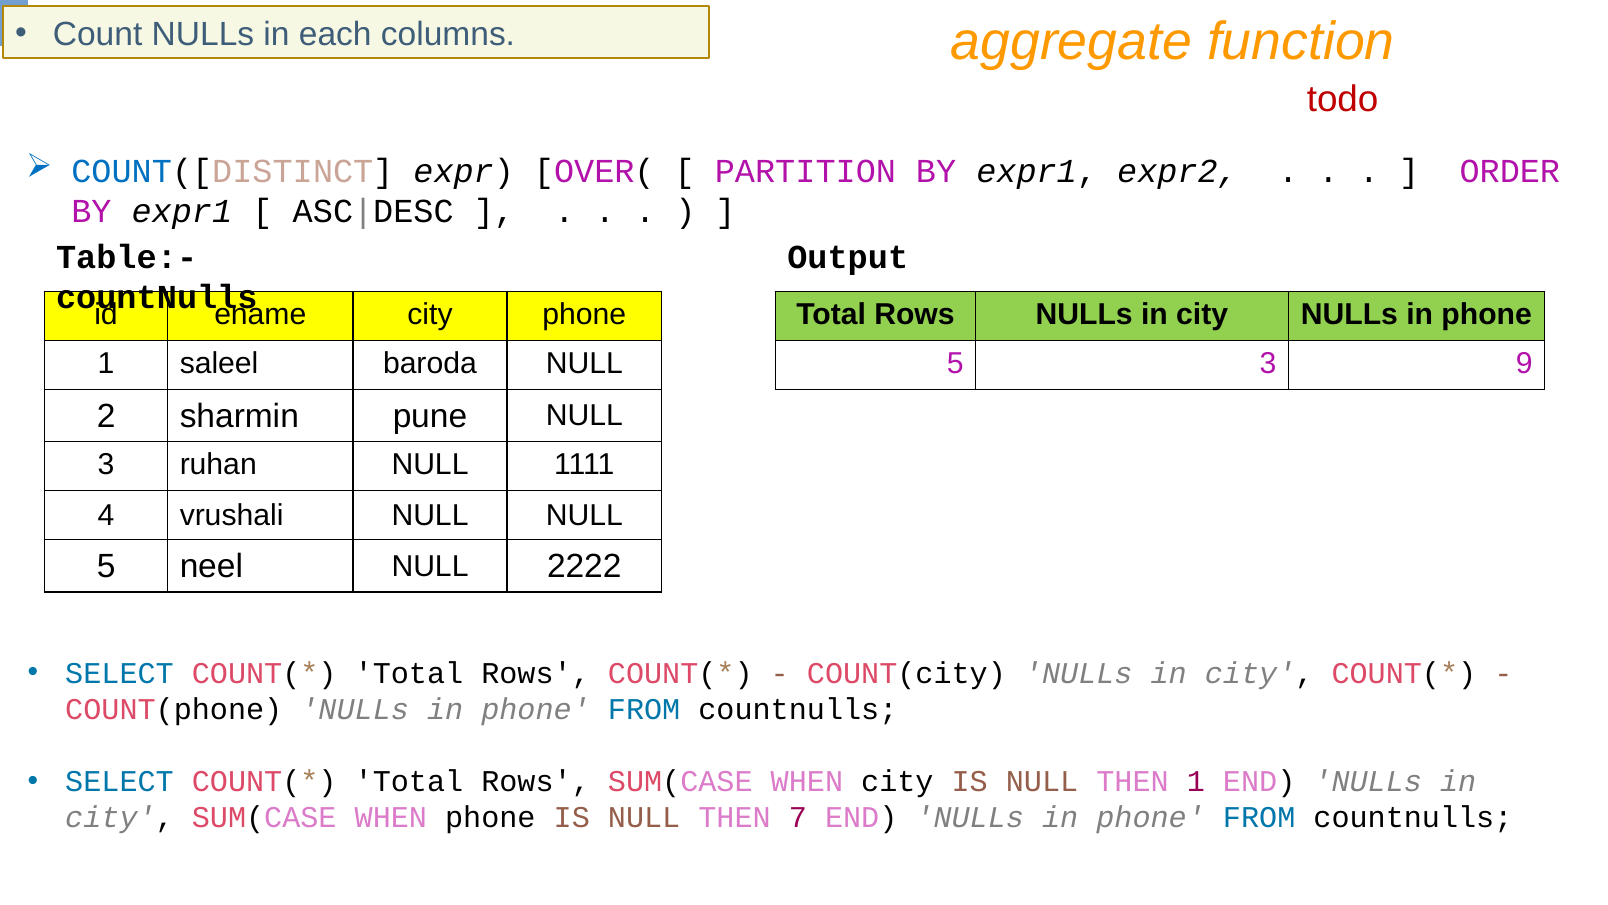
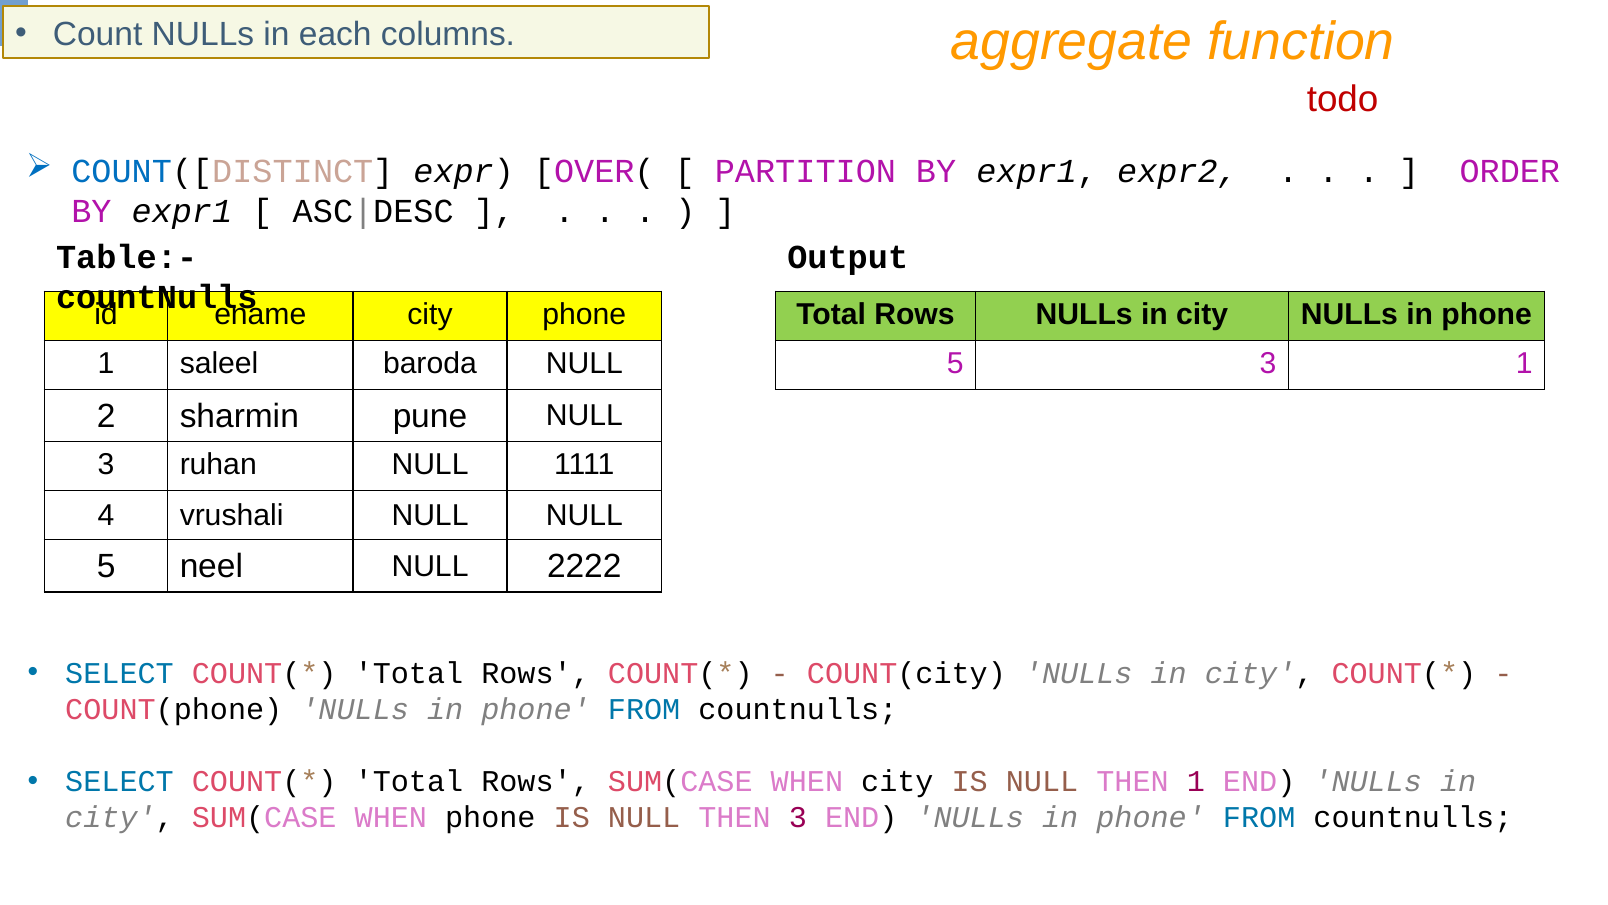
3 9: 9 -> 1
THEN 7: 7 -> 3
